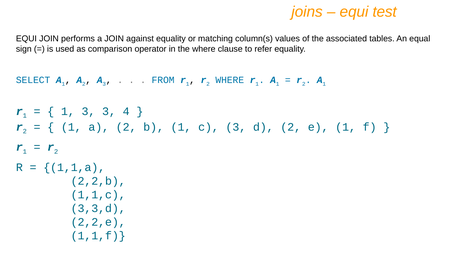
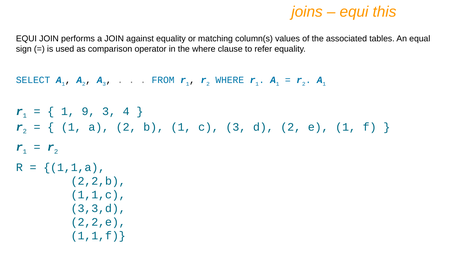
test: test -> this
1 3: 3 -> 9
